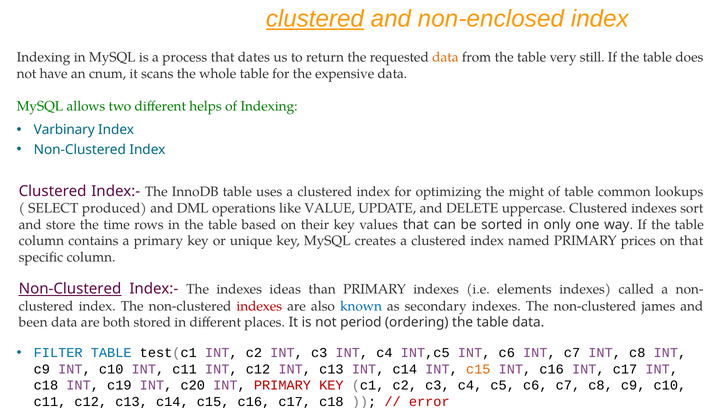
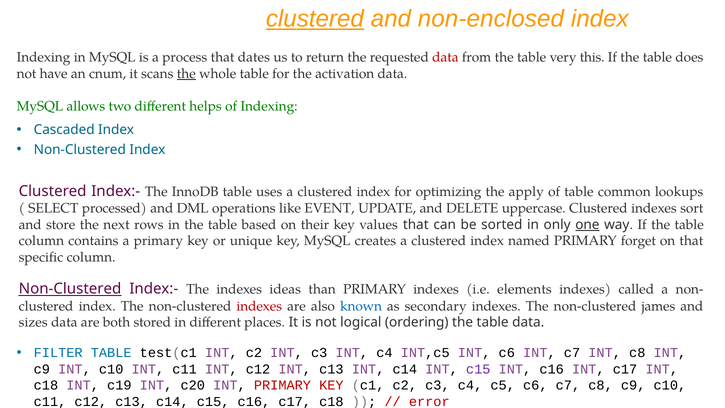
data at (445, 57) colour: orange -> red
still: still -> this
the at (186, 74) underline: none -> present
expensive: expensive -> activation
Varbinary: Varbinary -> Cascaded
might: might -> apply
produced: produced -> processed
VALUE: VALUE -> EVENT
time: time -> next
one underline: none -> present
prices: prices -> forget
been: been -> sizes
period: period -> logical
c15 at (478, 369) colour: orange -> purple
